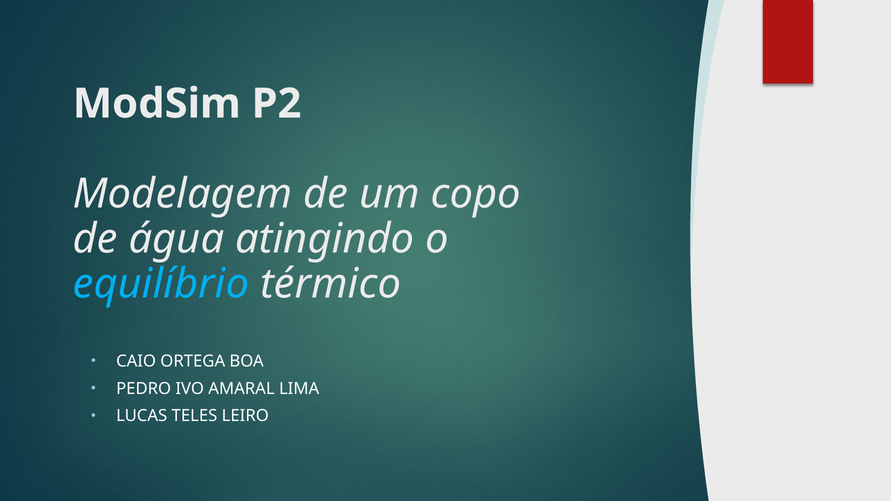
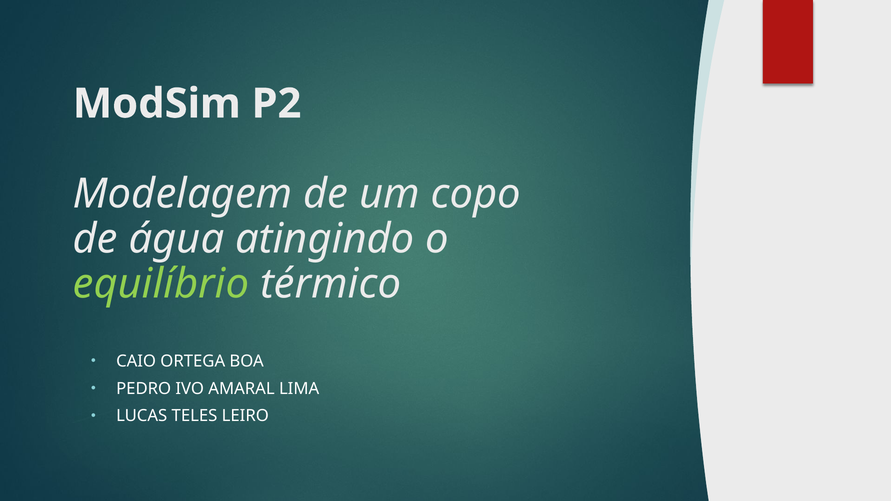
equilíbrio colour: light blue -> light green
